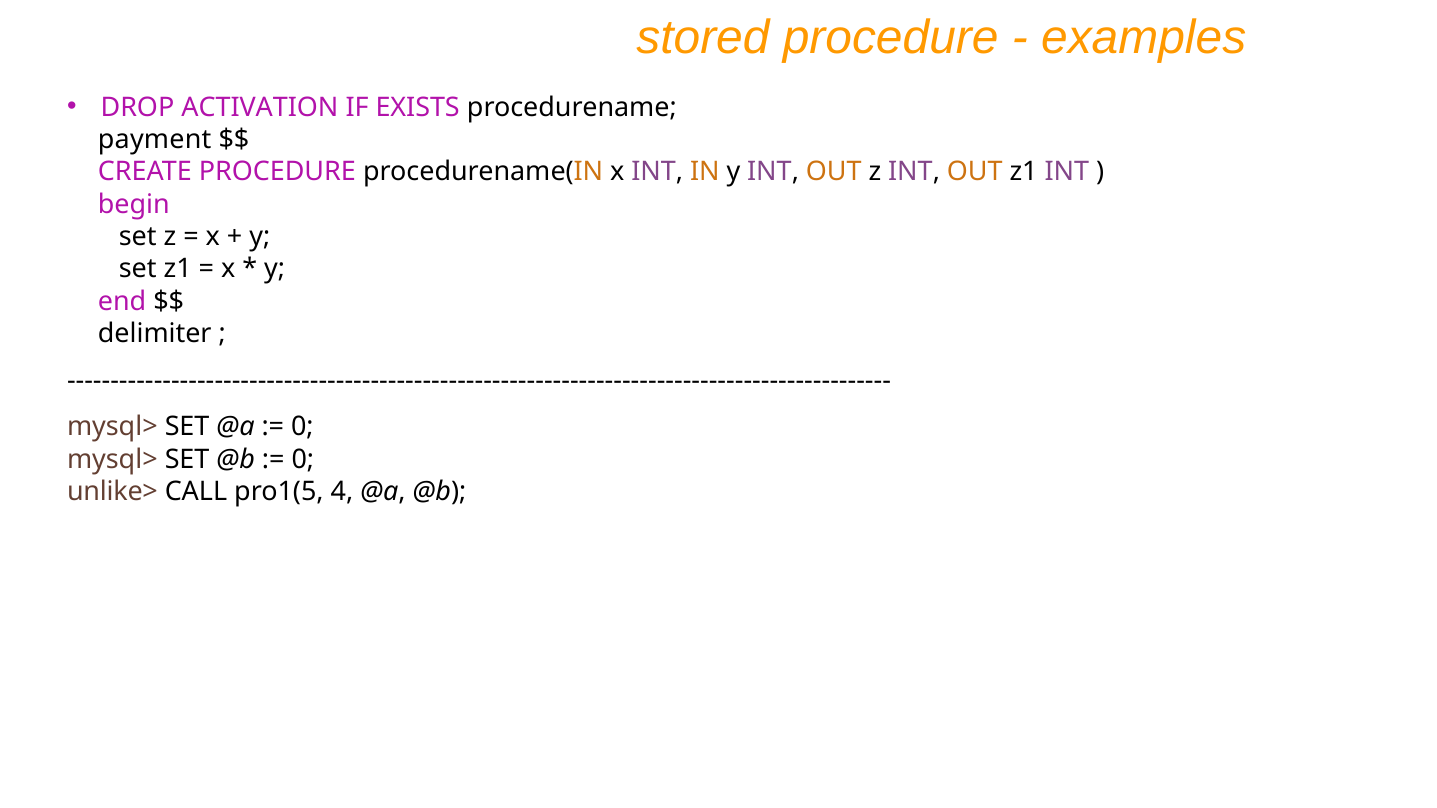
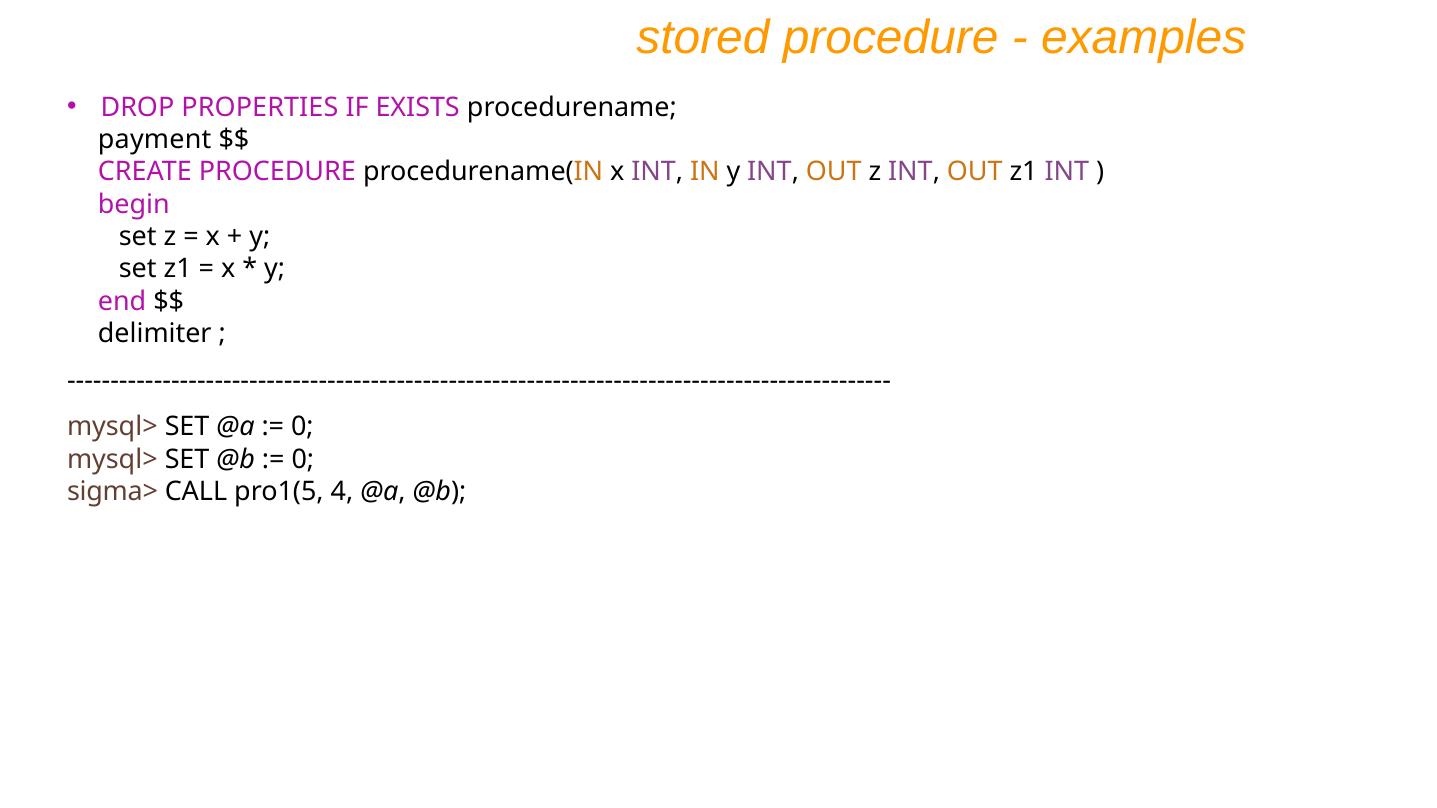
ACTIVATION: ACTIVATION -> PROPERTIES
unlike>: unlike> -> sigma>
